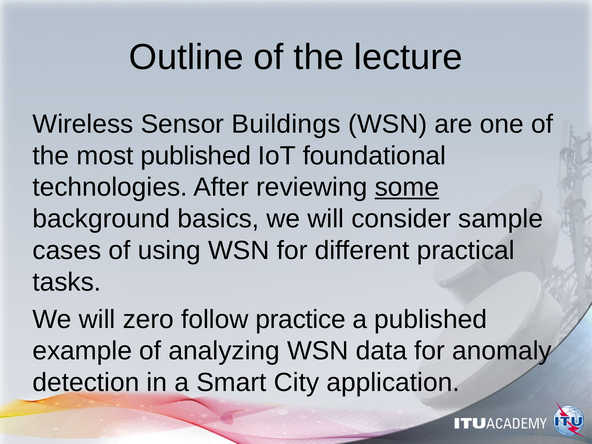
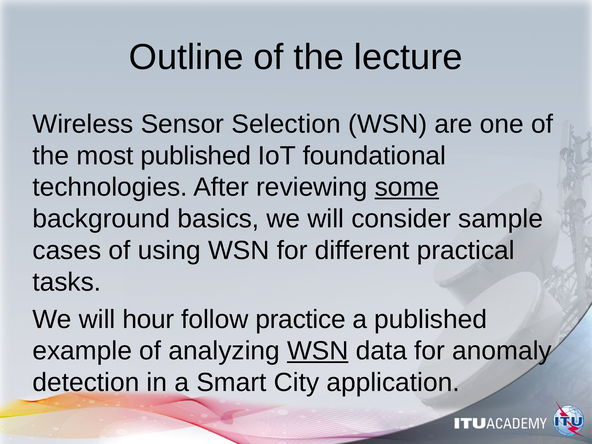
Buildings: Buildings -> Selection
zero: zero -> hour
WSN at (318, 351) underline: none -> present
